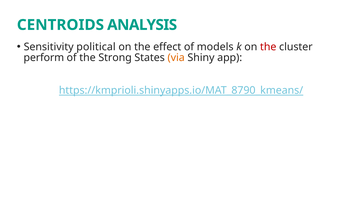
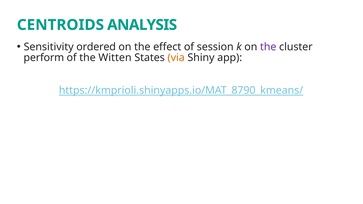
political: political -> ordered
models: models -> session
the at (268, 47) colour: red -> purple
Strong: Strong -> Witten
